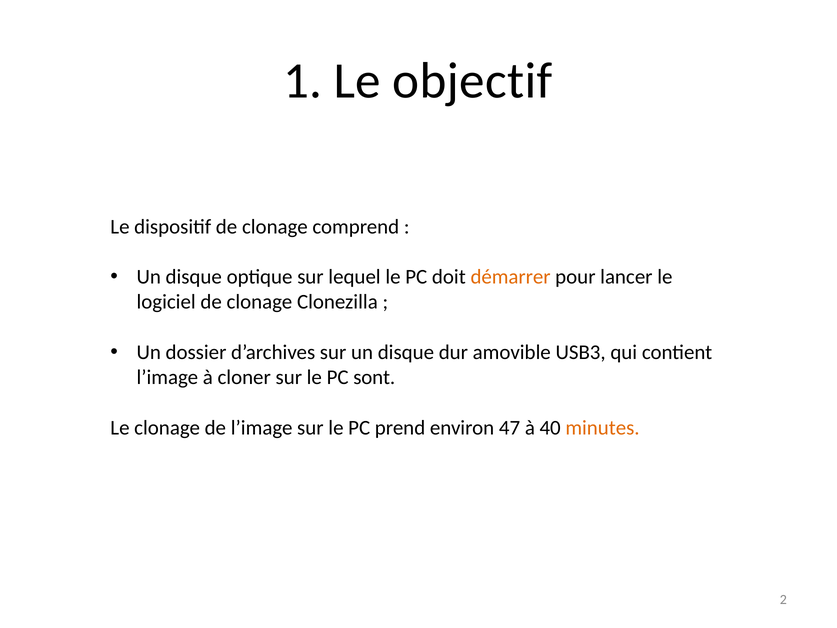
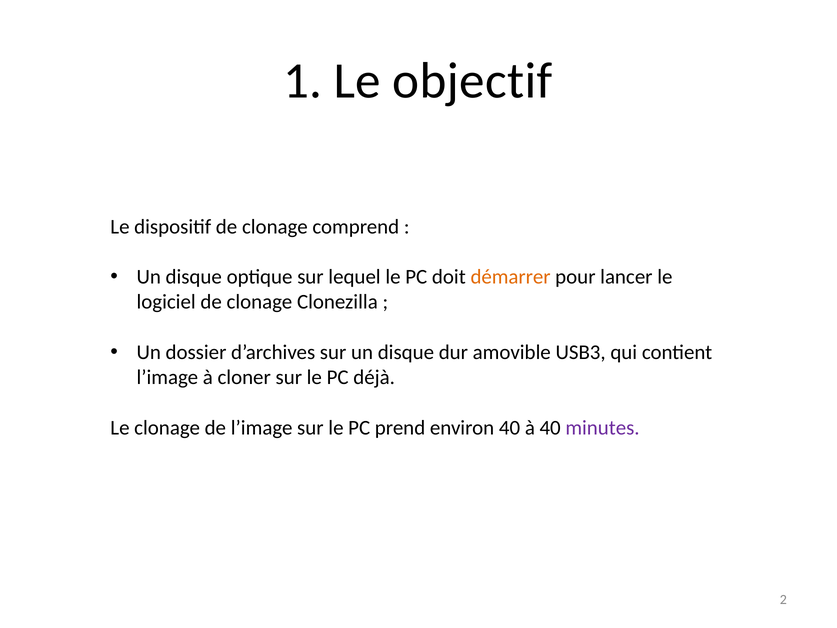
sont: sont -> déjà
environ 47: 47 -> 40
minutes colour: orange -> purple
